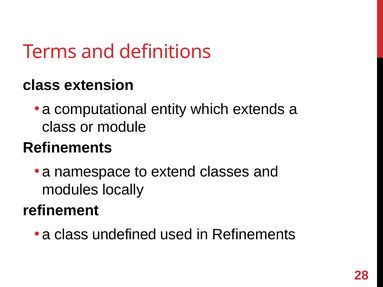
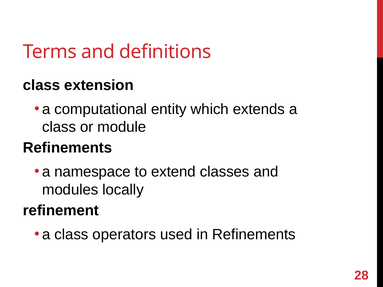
undefined: undefined -> operators
